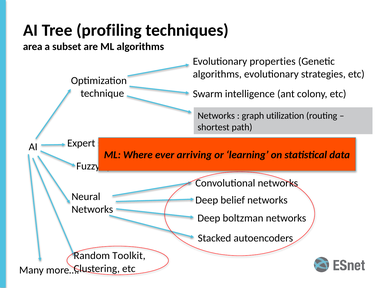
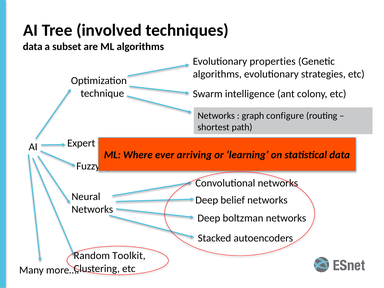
profiling: profiling -> involved
area at (33, 47): area -> data
utilization: utilization -> configure
